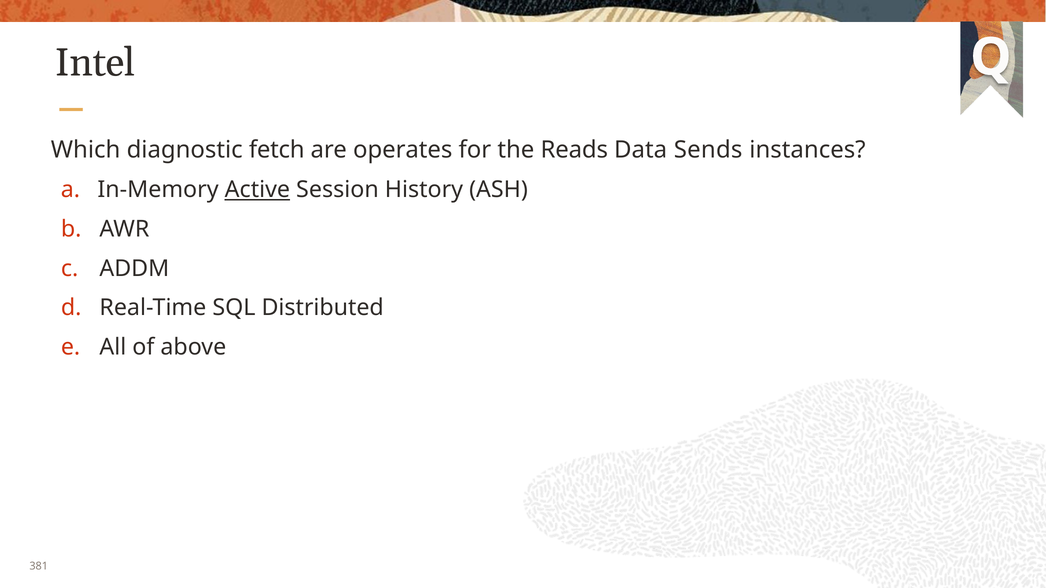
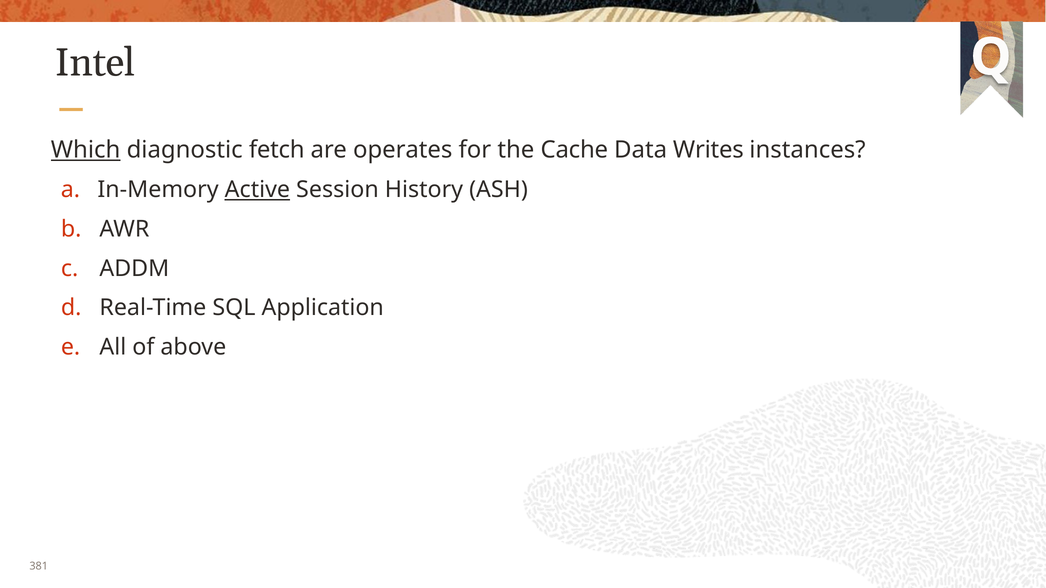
Which underline: none -> present
Reads: Reads -> Cache
Sends: Sends -> Writes
Distributed: Distributed -> Application
